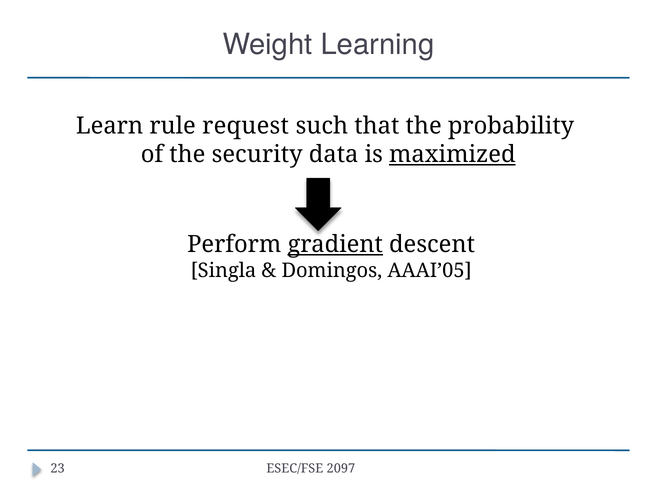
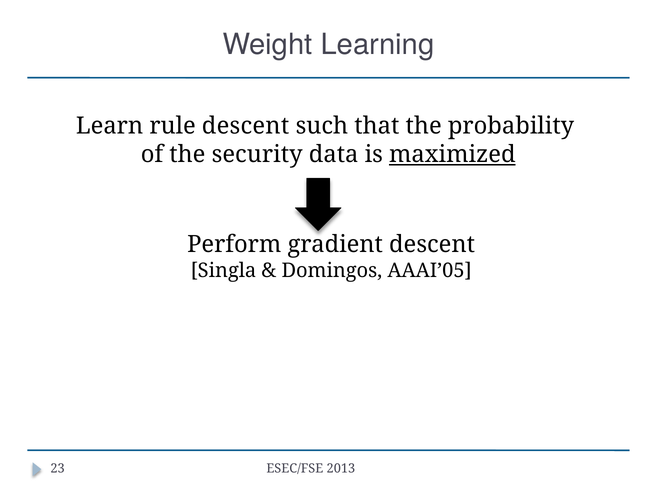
rule request: request -> descent
gradient underline: present -> none
2097: 2097 -> 2013
